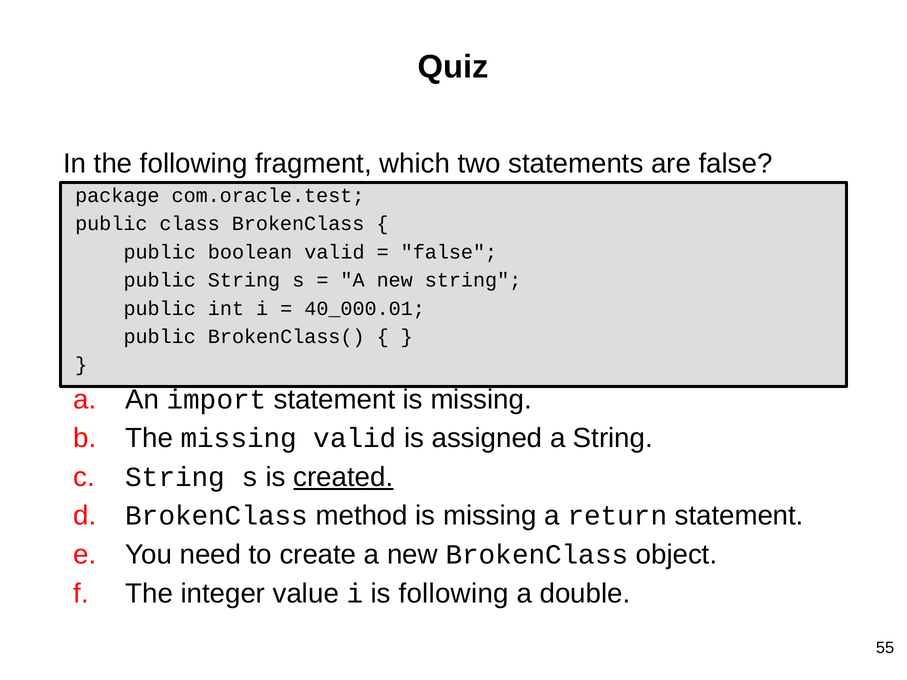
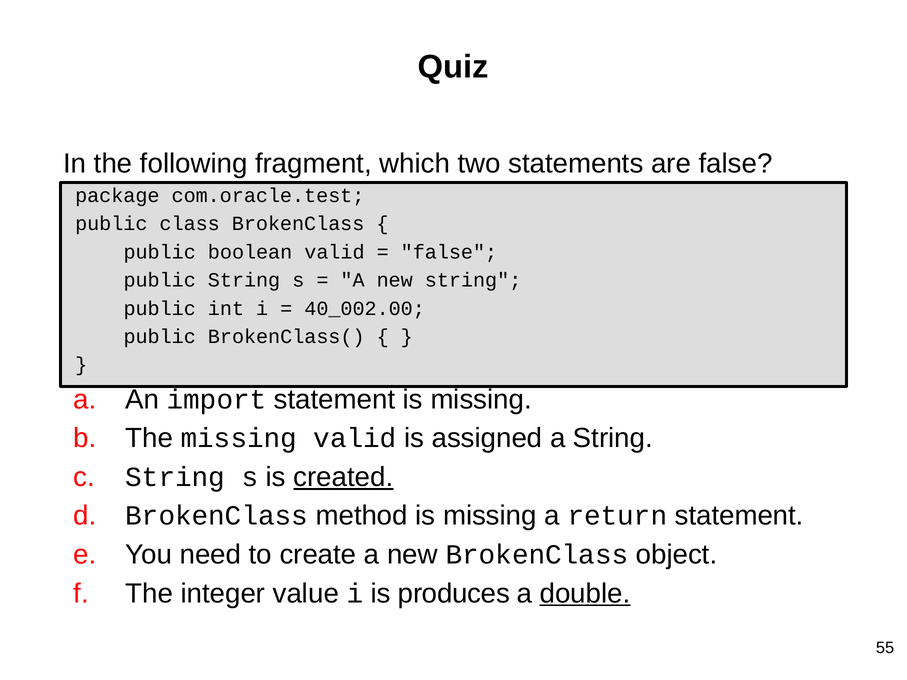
40_000.01: 40_000.01 -> 40_002.00
is following: following -> produces
double underline: none -> present
